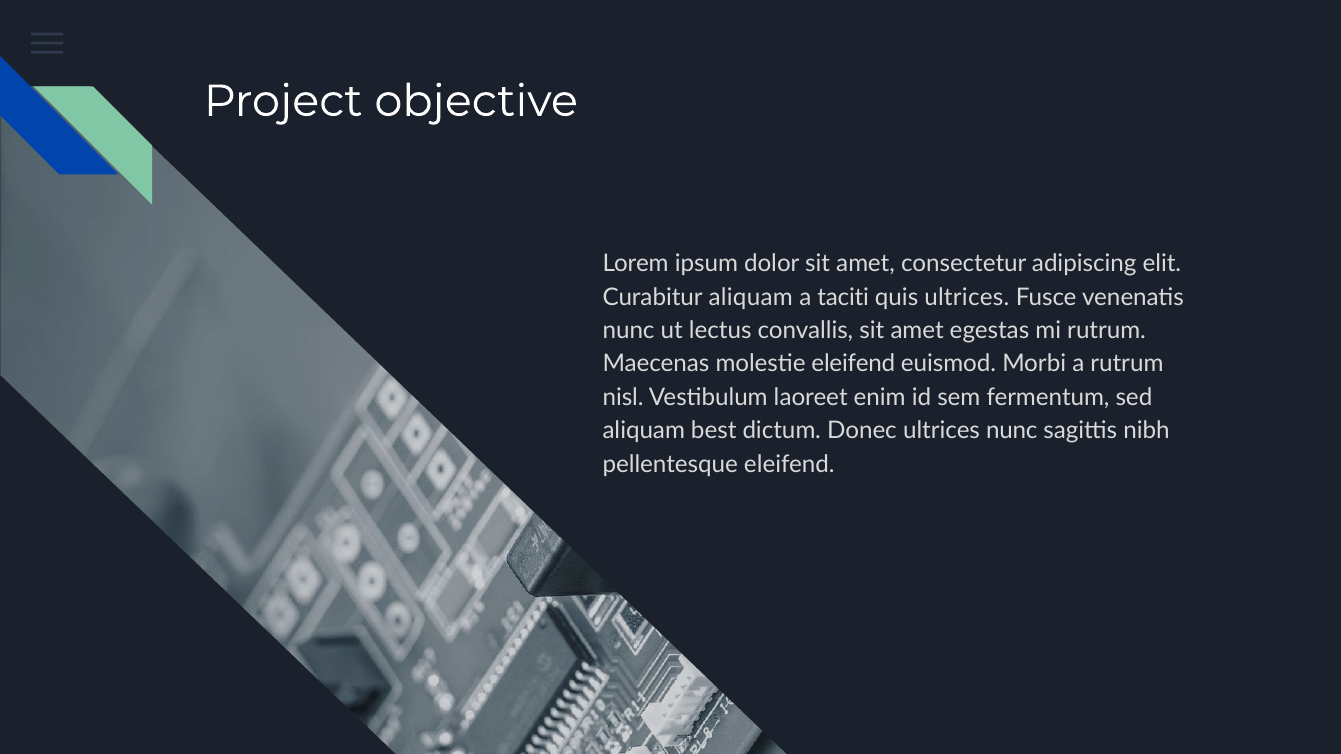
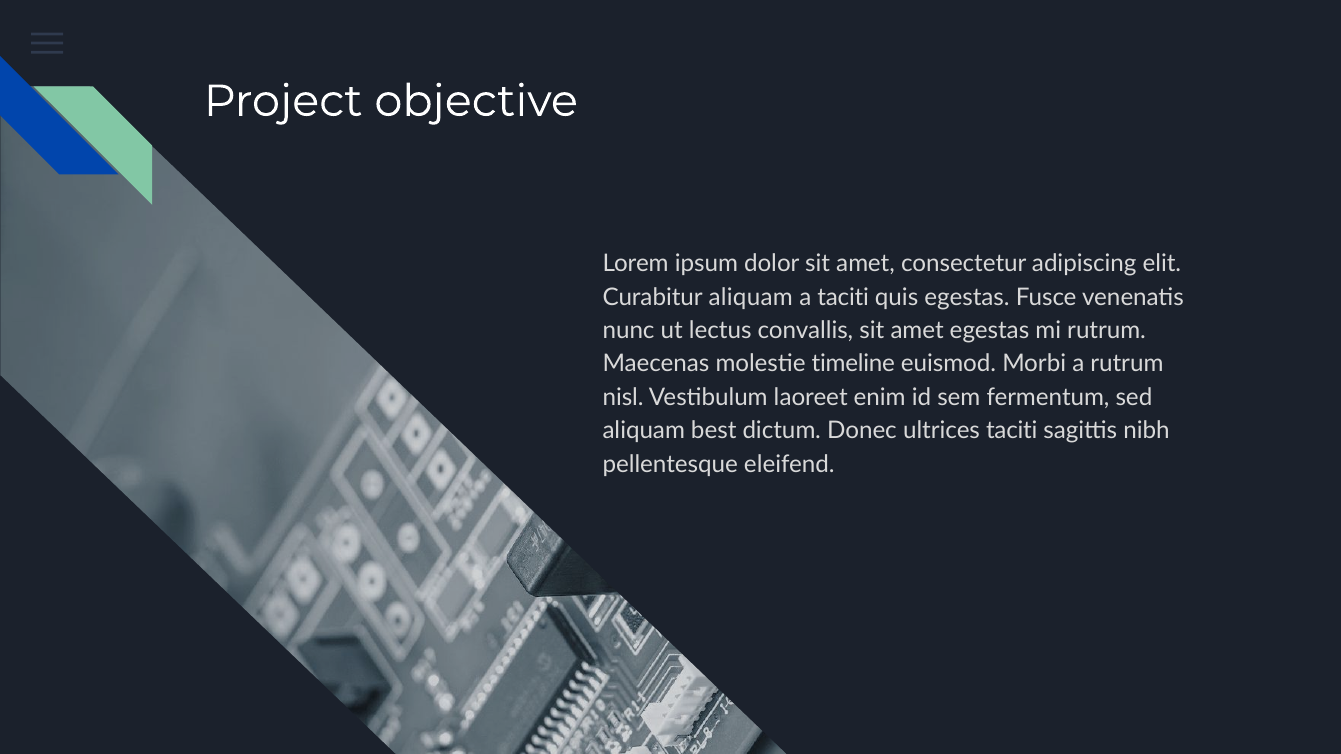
quis ultrices: ultrices -> egestas
molestie eleifend: eleifend -> timeline
ultrices nunc: nunc -> taciti
